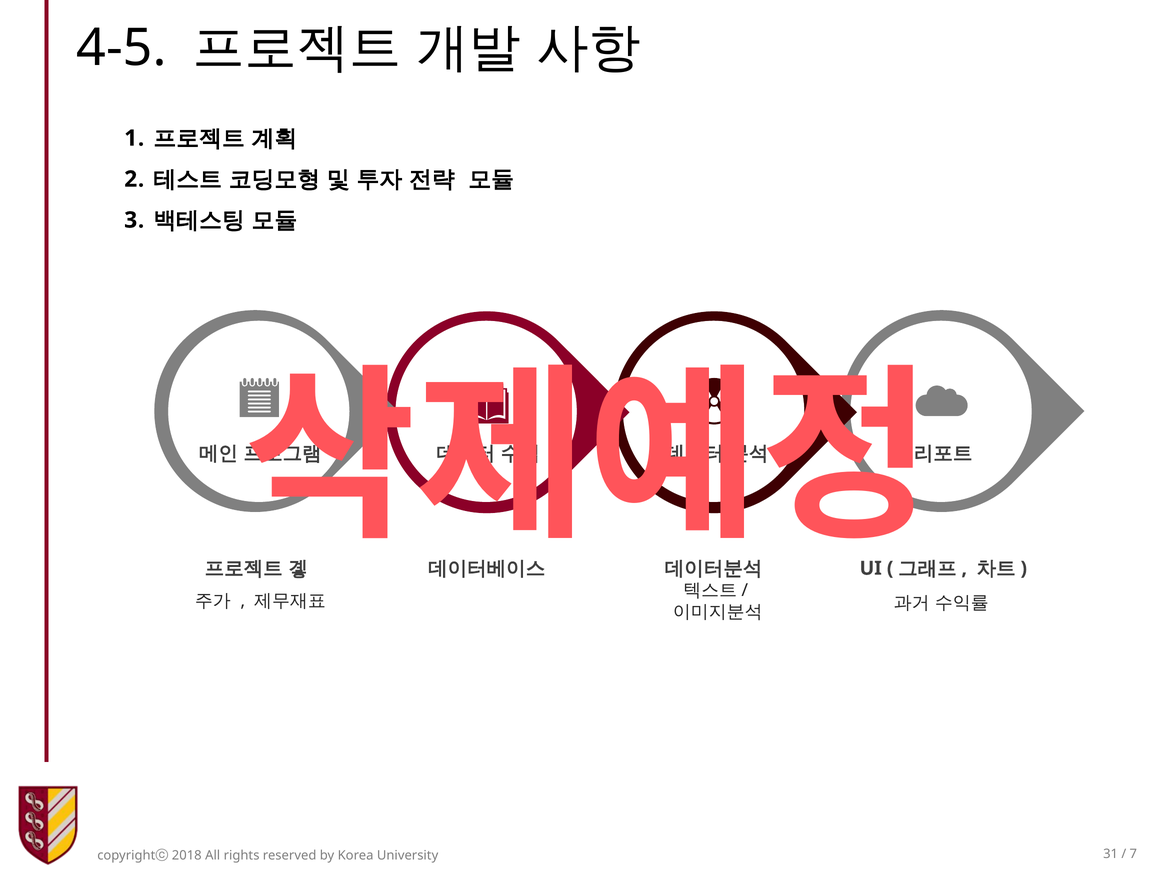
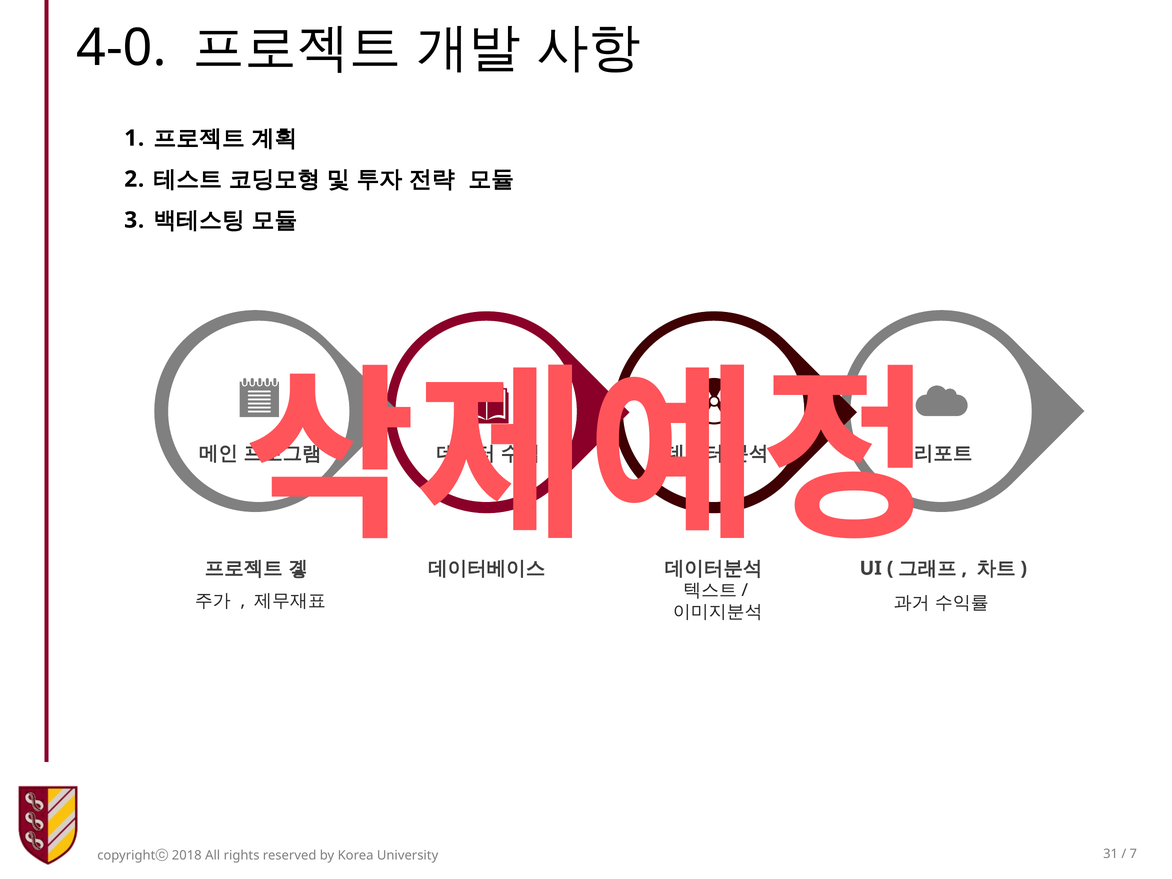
4-5: 4-5 -> 4-0
